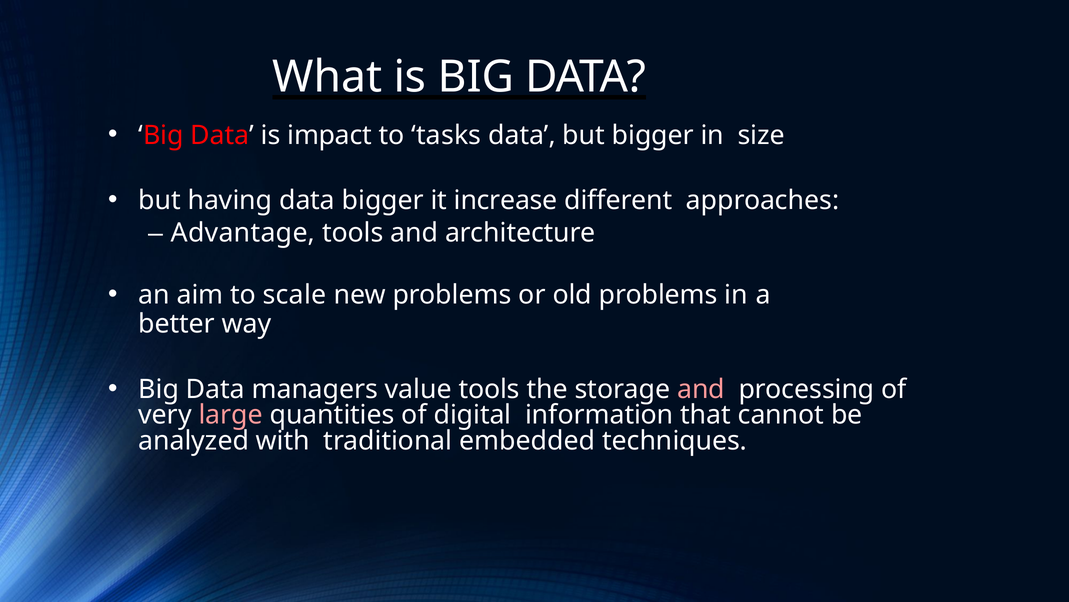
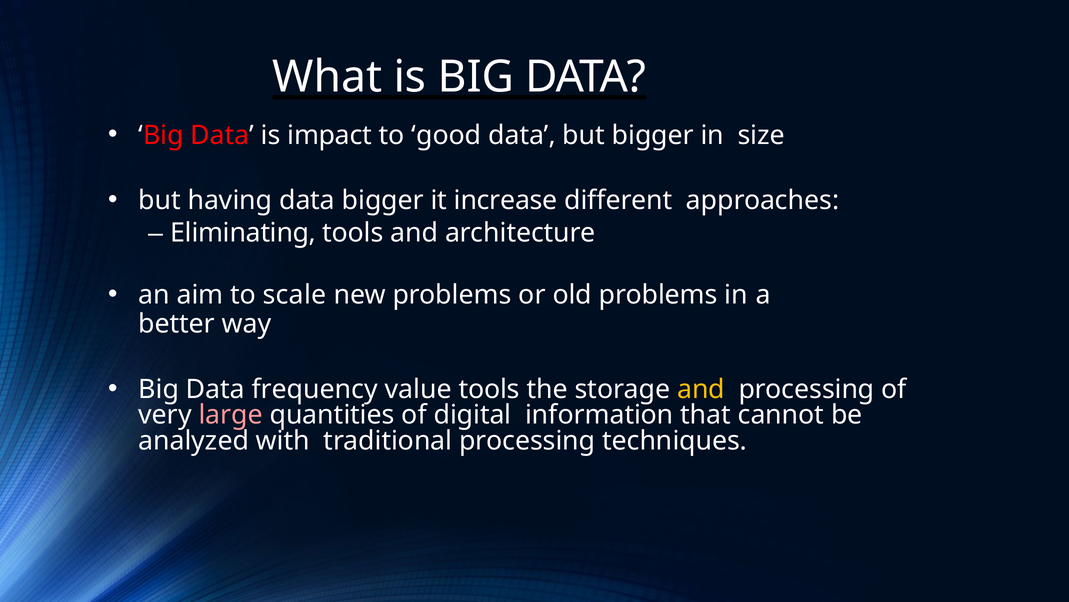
tasks: tasks -> good
Advantage: Advantage -> Eliminating
managers: managers -> frequency
and at (701, 389) colour: pink -> yellow
traditional embedded: embedded -> processing
